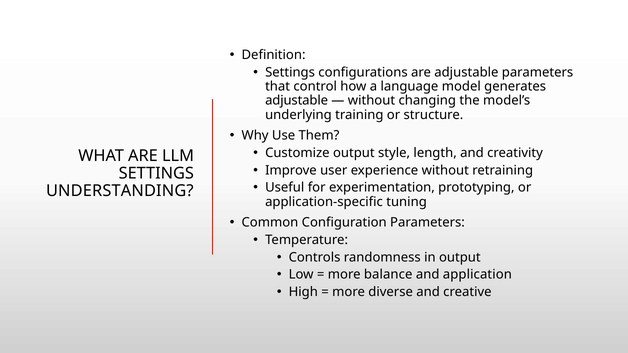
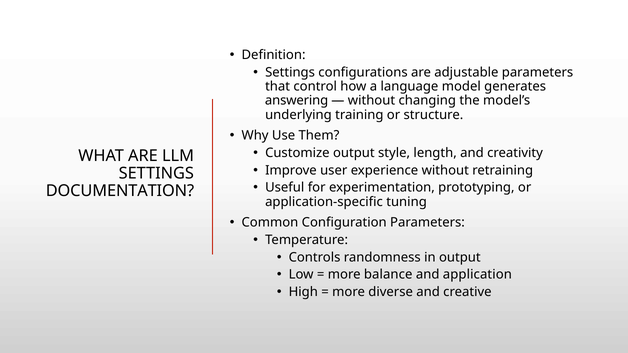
adjustable at (297, 101): adjustable -> answering
UNDERSTANDING: UNDERSTANDING -> DOCUMENTATION
